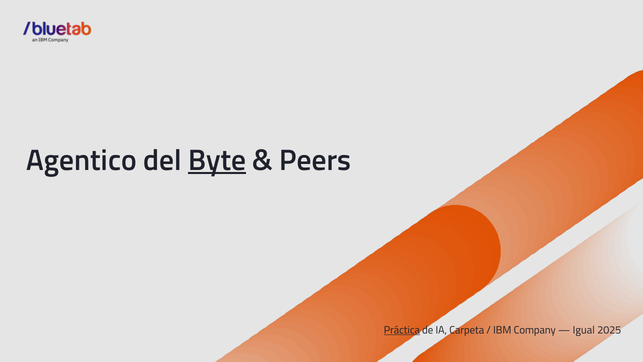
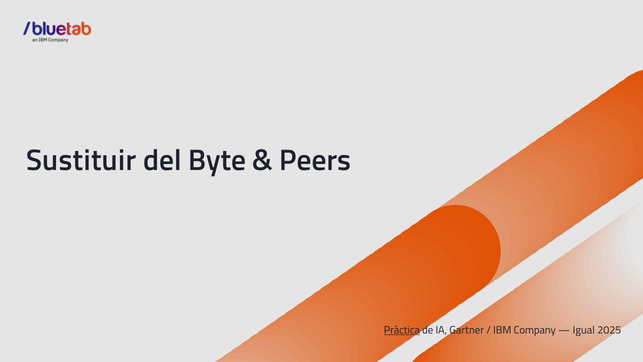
Agentico: Agentico -> Sustituir
Byte underline: present -> none
Carpeta: Carpeta -> Gartner
